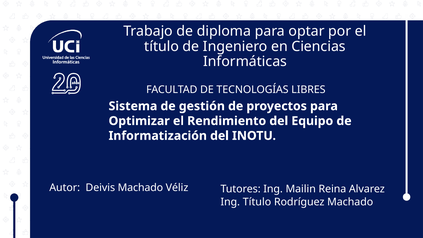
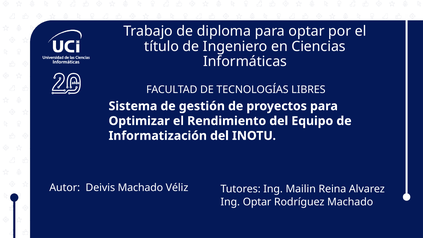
Ing Título: Título -> Optar
